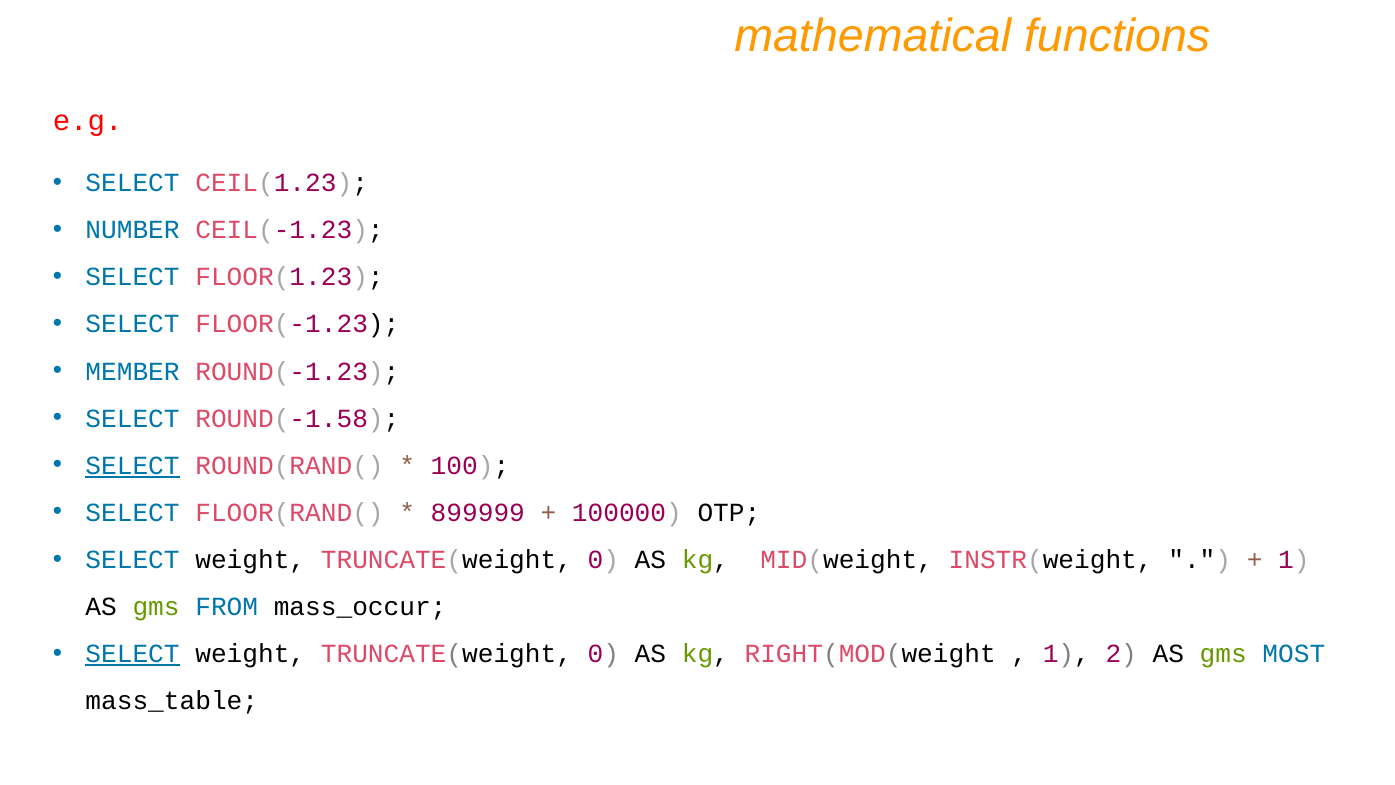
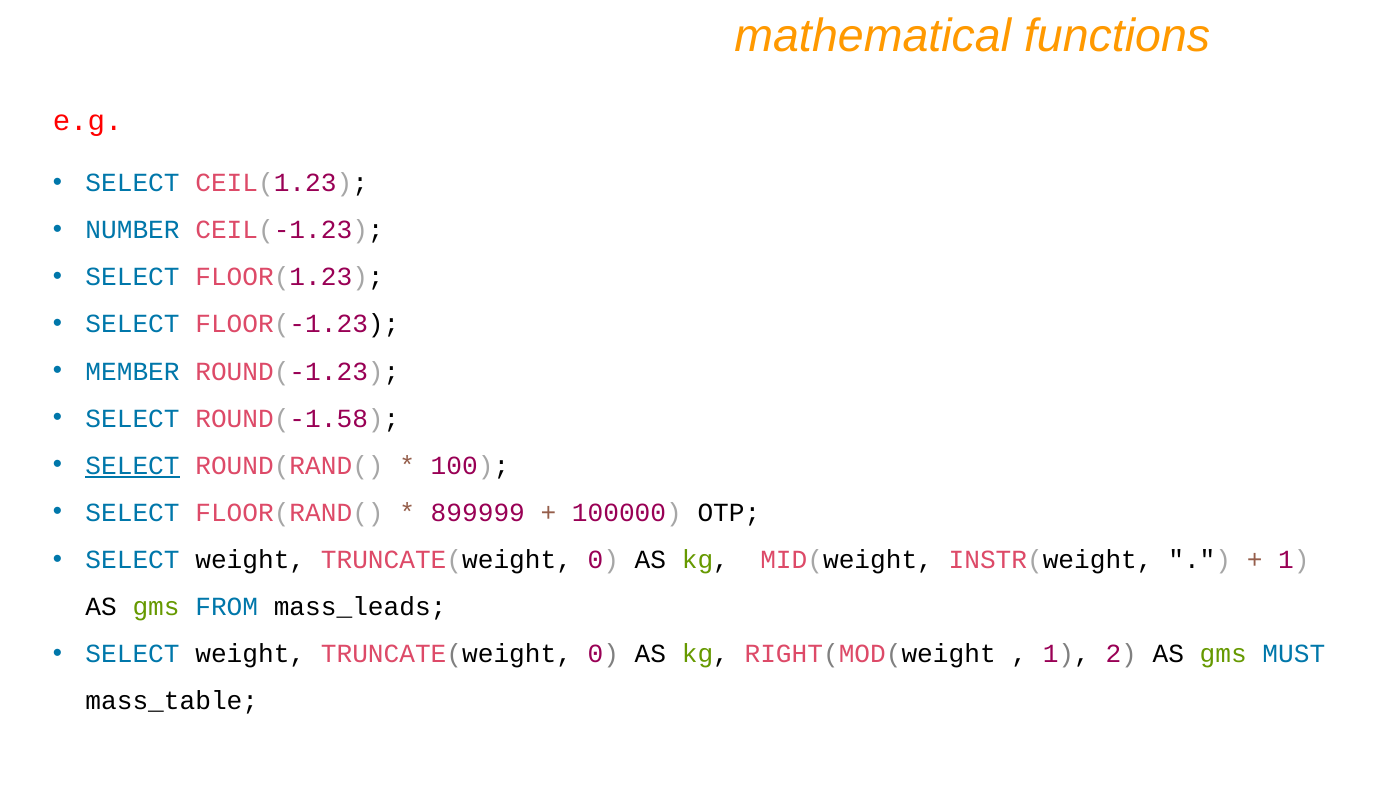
mass_occur: mass_occur -> mass_leads
SELECT at (133, 654) underline: present -> none
MOST: MOST -> MUST
